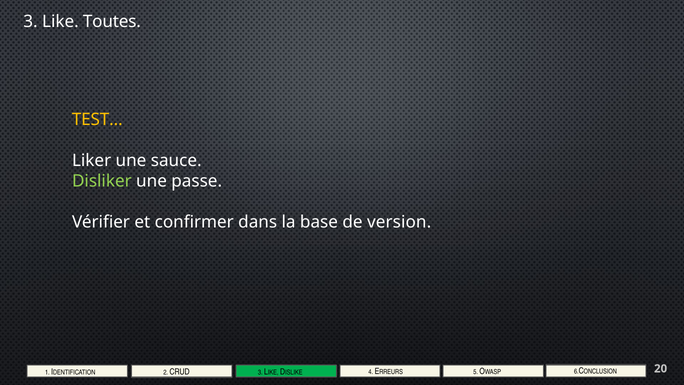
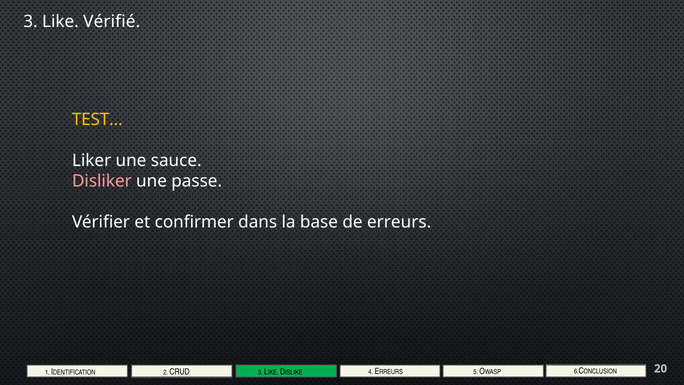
Toutes: Toutes -> Vérifié
Disliker colour: light green -> pink
de version: version -> erreurs
